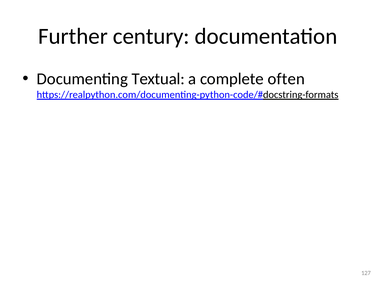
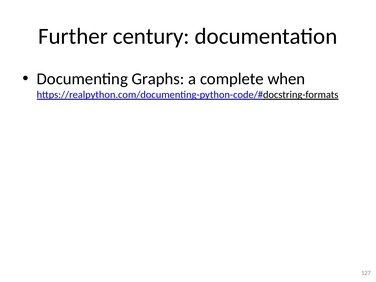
Textual: Textual -> Graphs
often: often -> when
